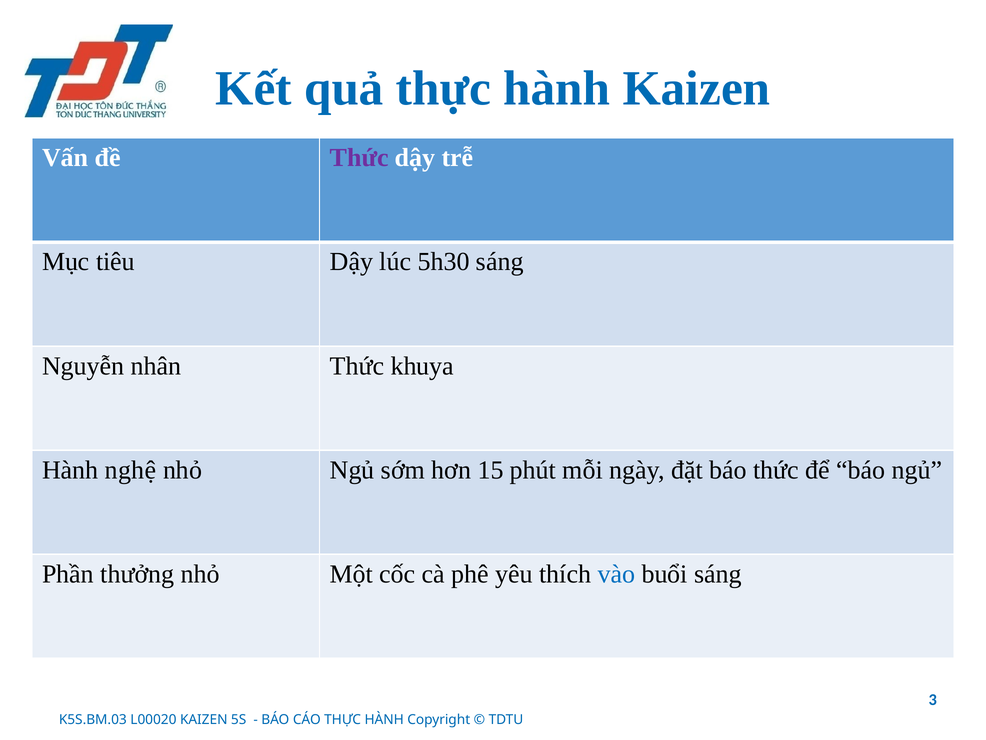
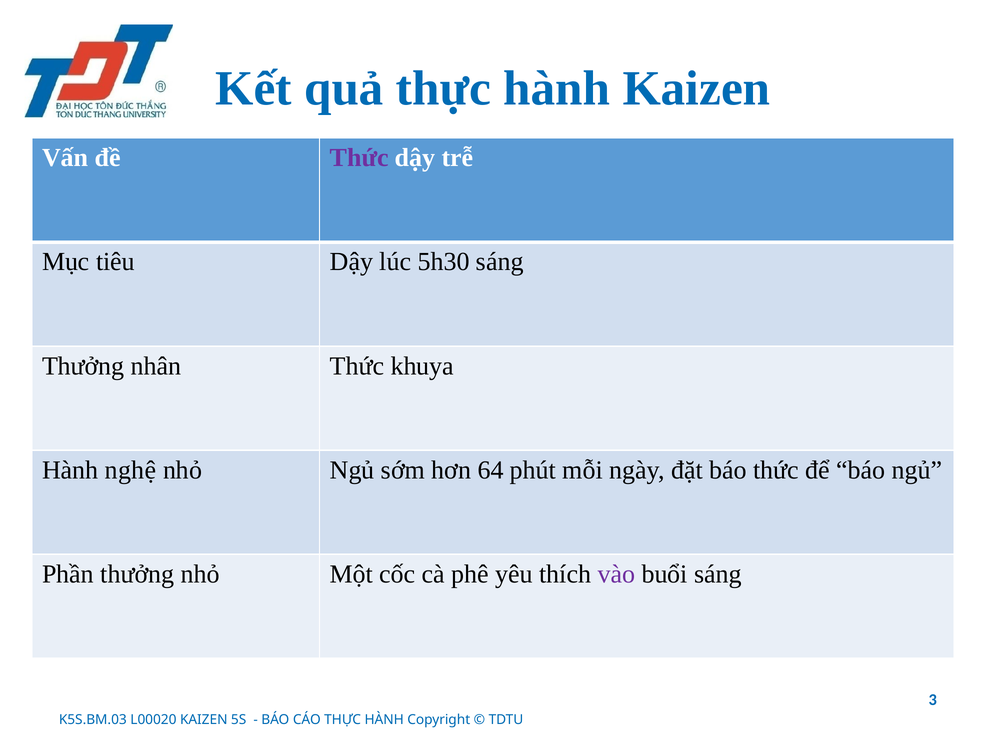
Nguyễn at (83, 366): Nguyễn -> Thưởng
15: 15 -> 64
vào colour: blue -> purple
